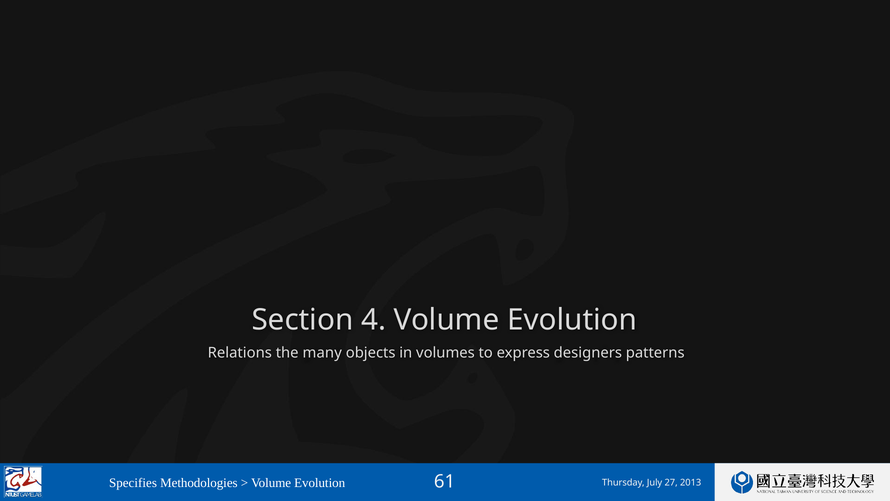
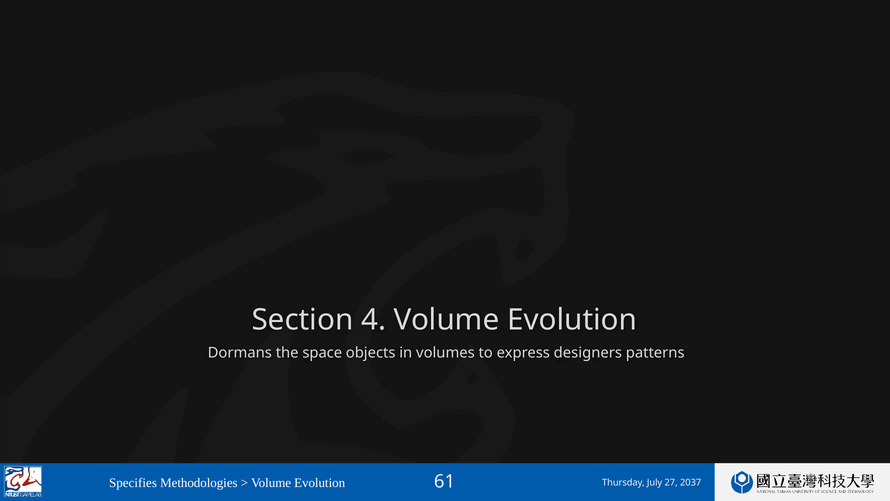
Relations: Relations -> Dormans
many: many -> space
2013: 2013 -> 2037
